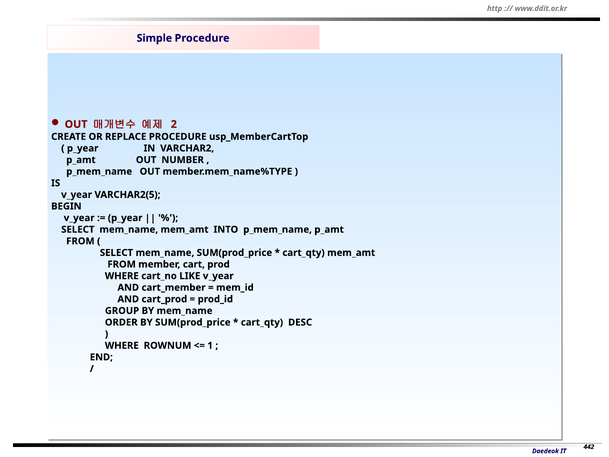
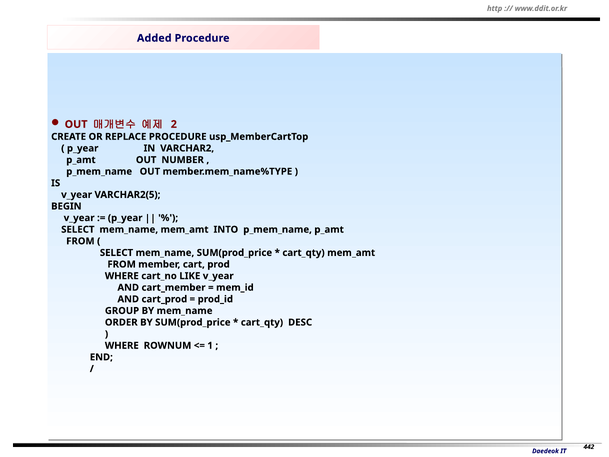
Simple: Simple -> Added
